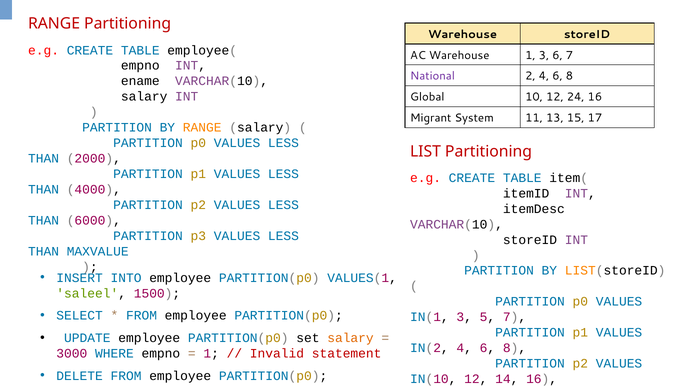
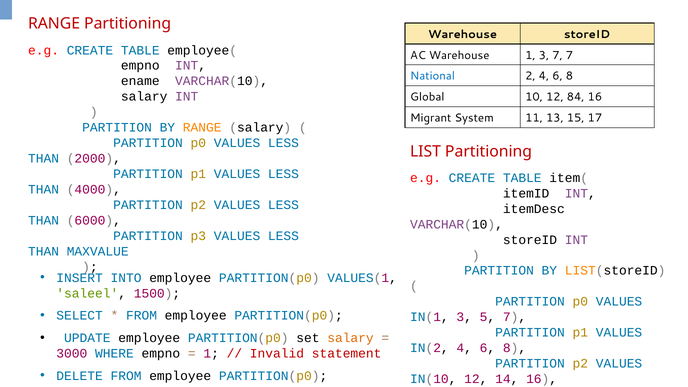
3 6: 6 -> 7
National colour: purple -> blue
24: 24 -> 84
